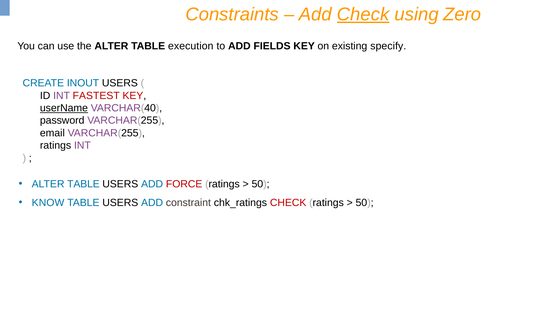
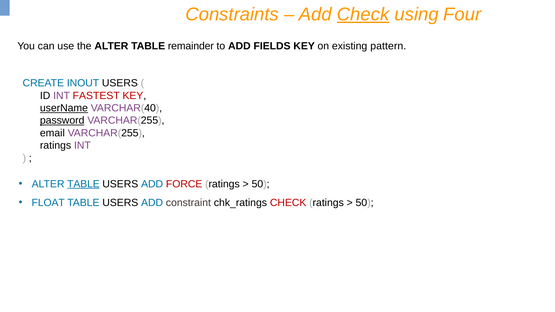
Zero: Zero -> Four
execution: execution -> remainder
specify: specify -> pattern
password underline: none -> present
TABLE at (83, 184) underline: none -> present
KNOW: KNOW -> FLOAT
